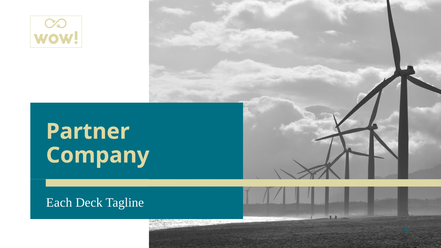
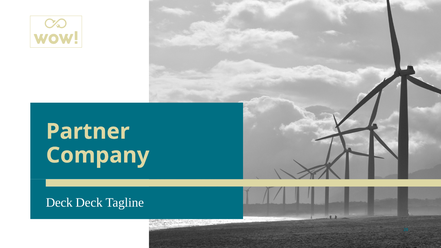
Each at (59, 203): Each -> Deck
